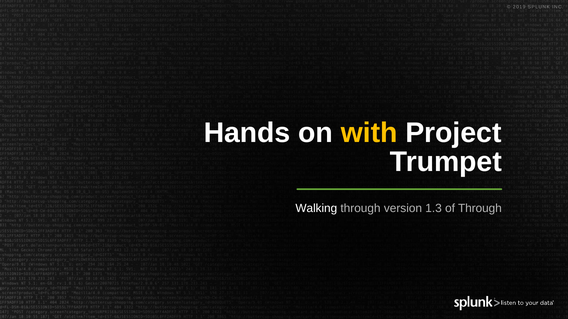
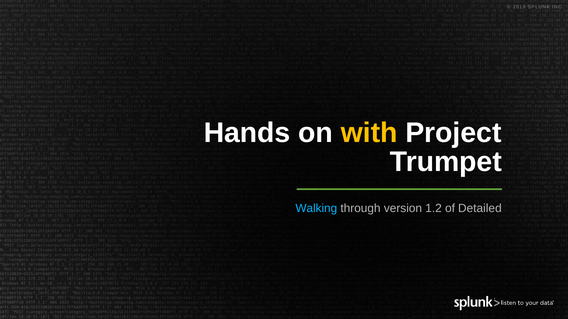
Walking colour: white -> light blue
1.3: 1.3 -> 1.2
of Through: Through -> Detailed
